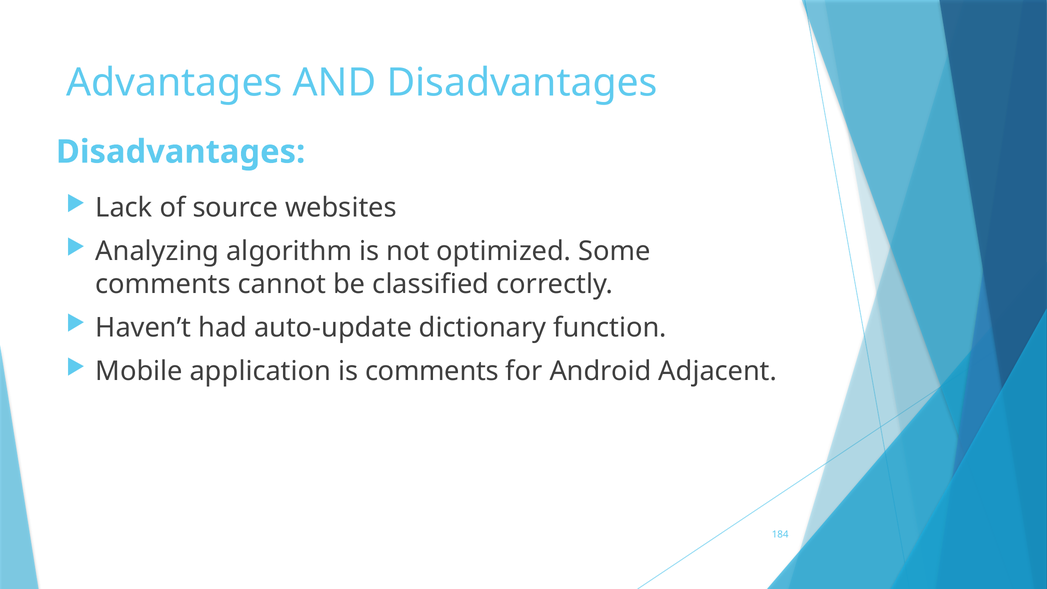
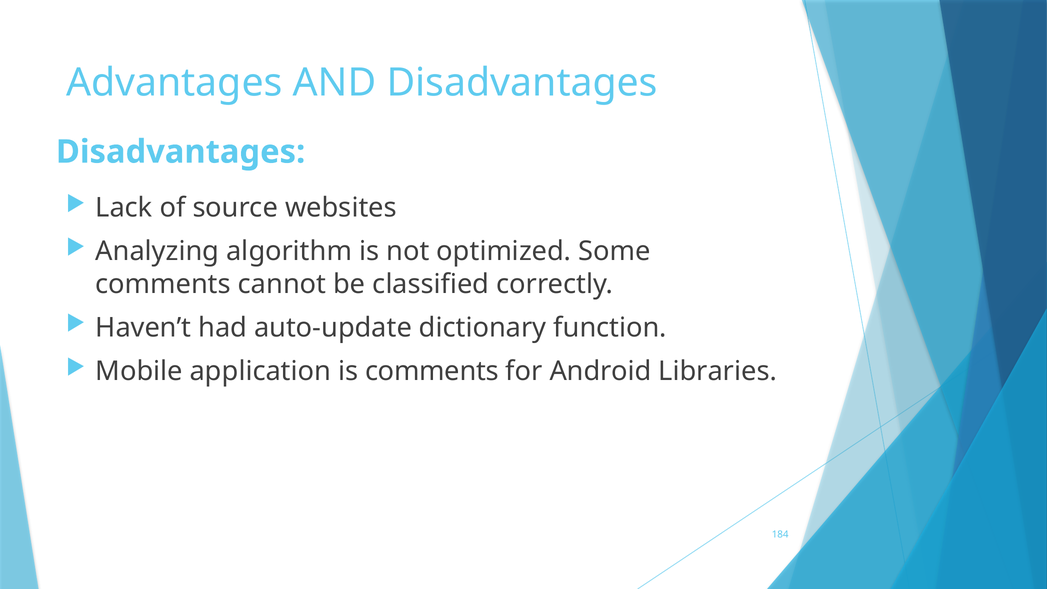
Adjacent: Adjacent -> Libraries
